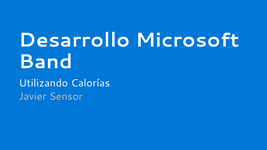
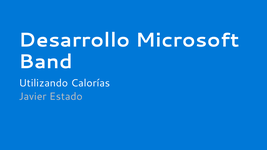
Sensor: Sensor -> Estado
